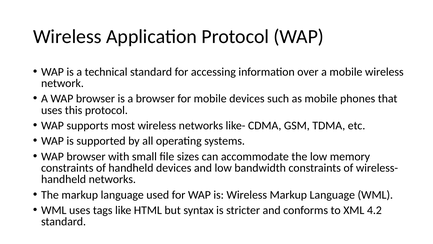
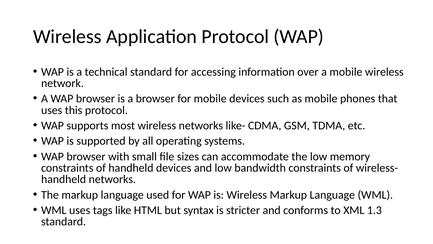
4.2: 4.2 -> 1.3
